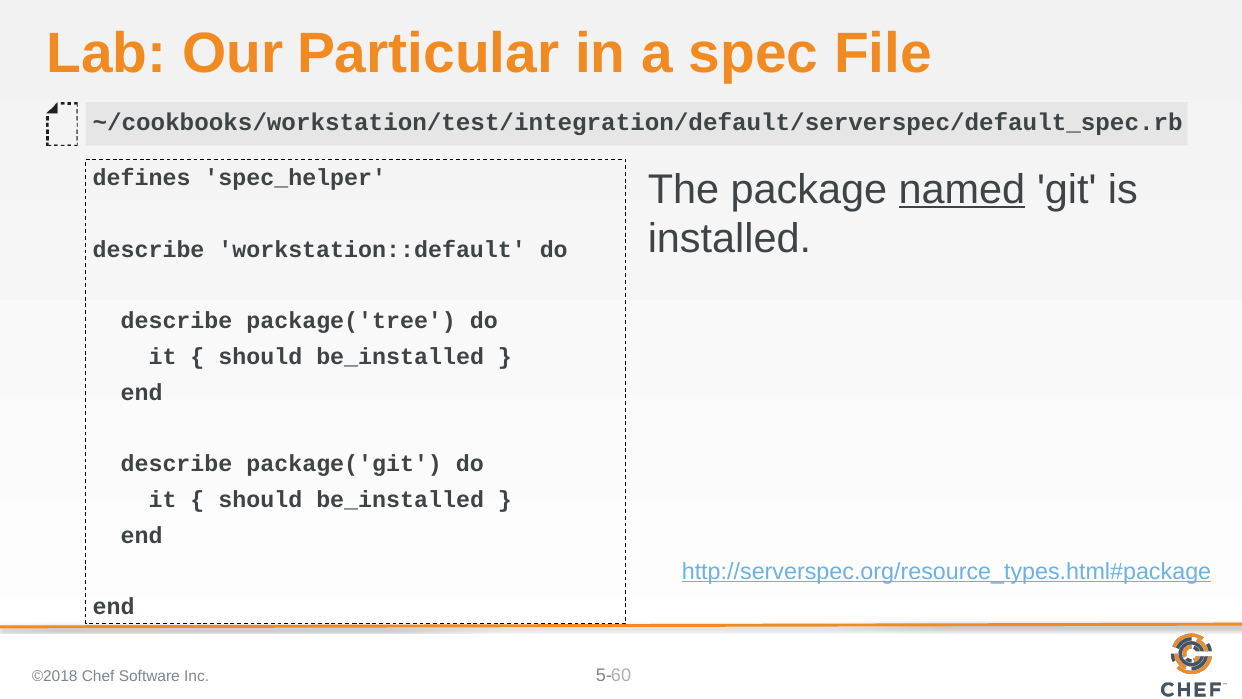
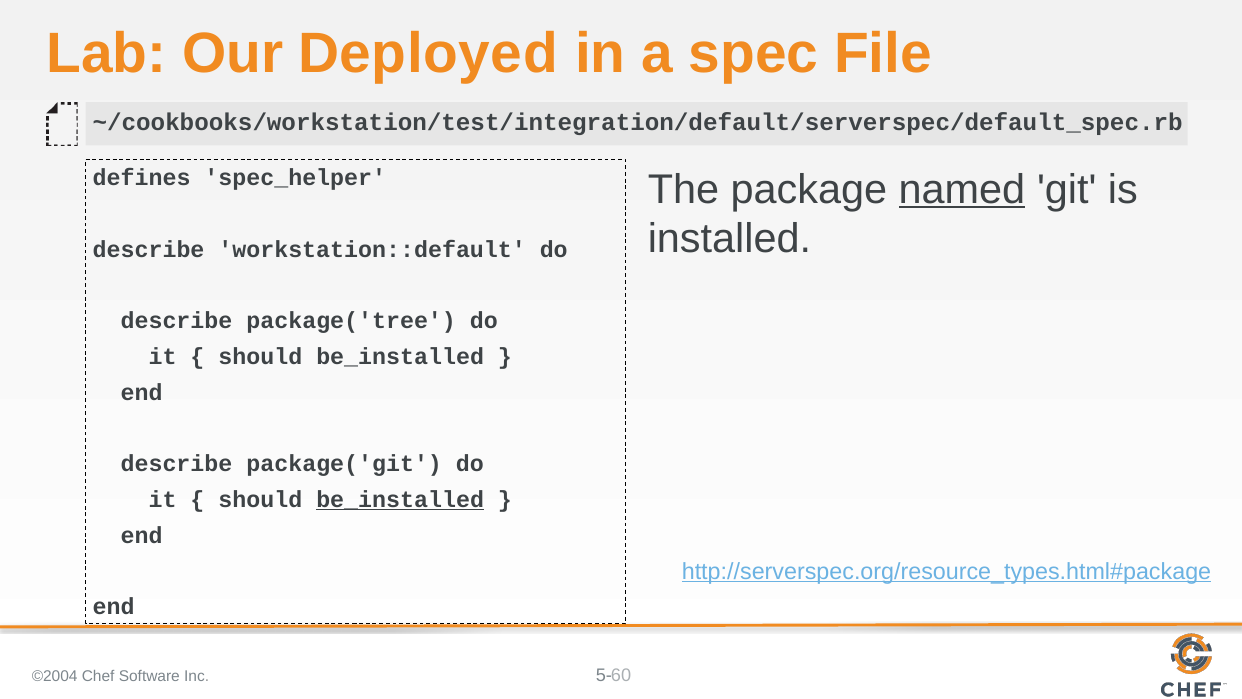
Particular: Particular -> Deployed
be_installed at (400, 499) underline: none -> present
©2018: ©2018 -> ©2004
